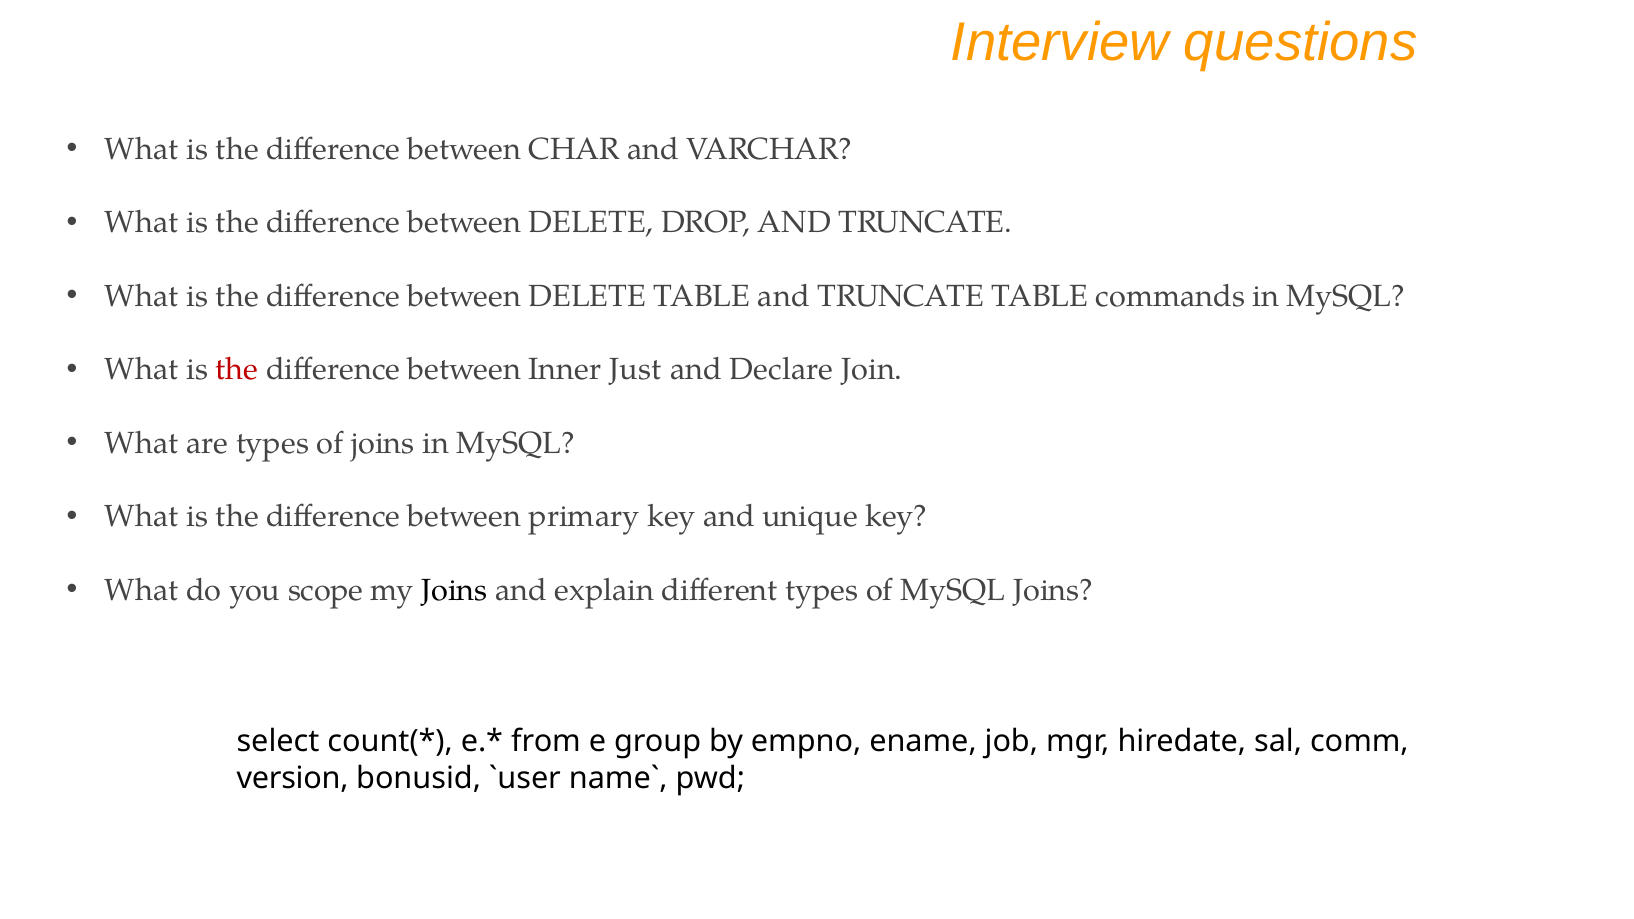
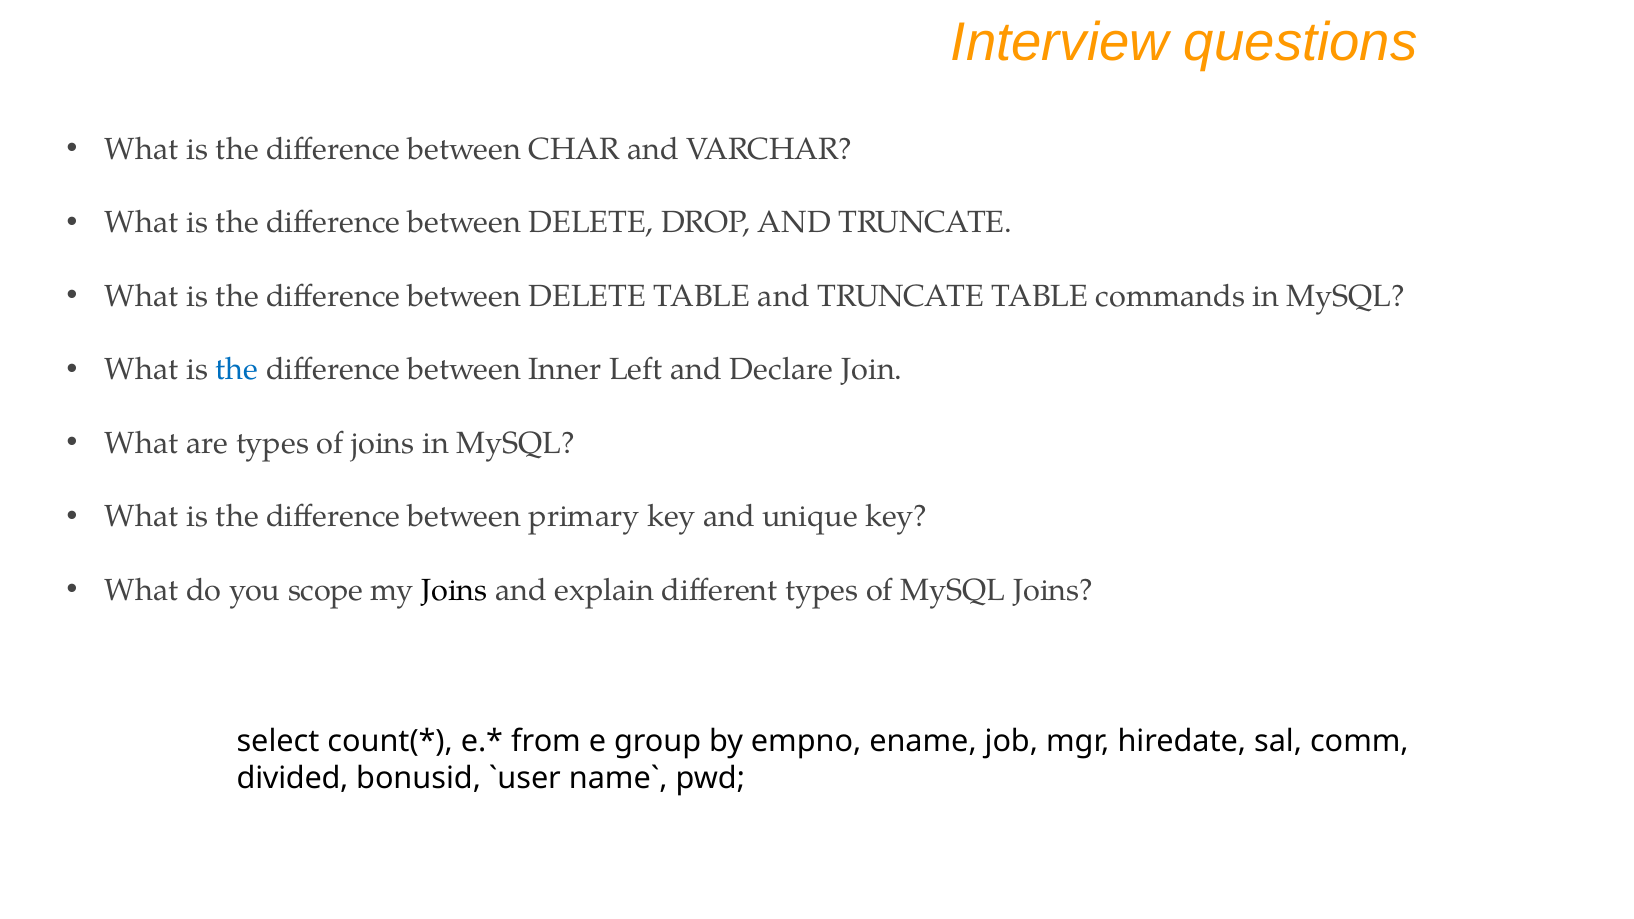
the at (237, 370) colour: red -> blue
Just: Just -> Left
version: version -> divided
